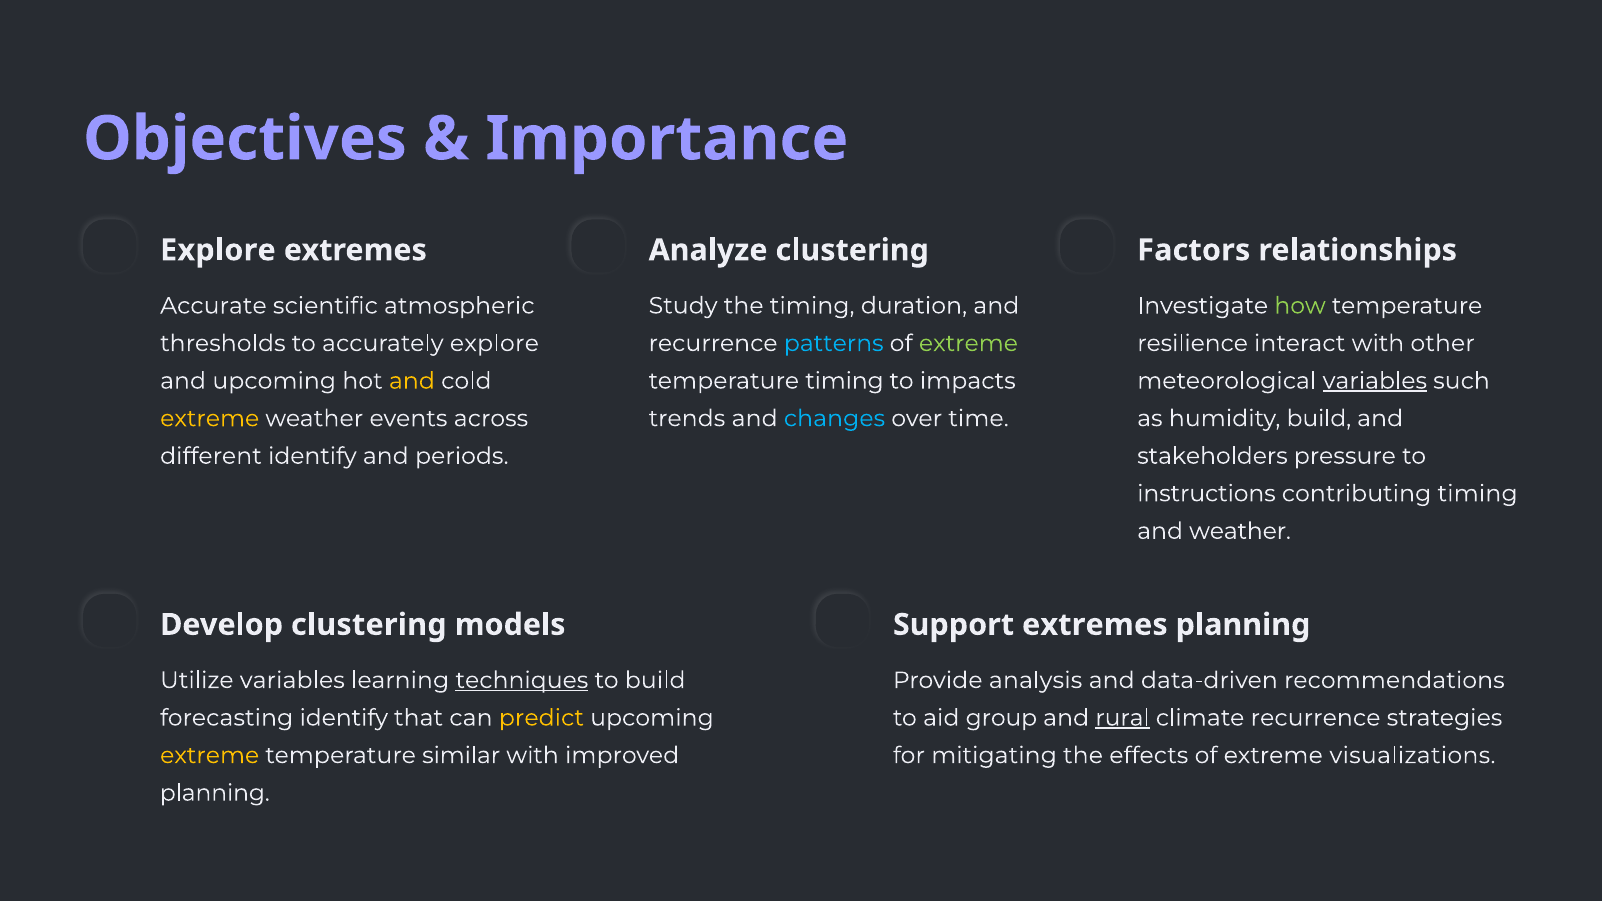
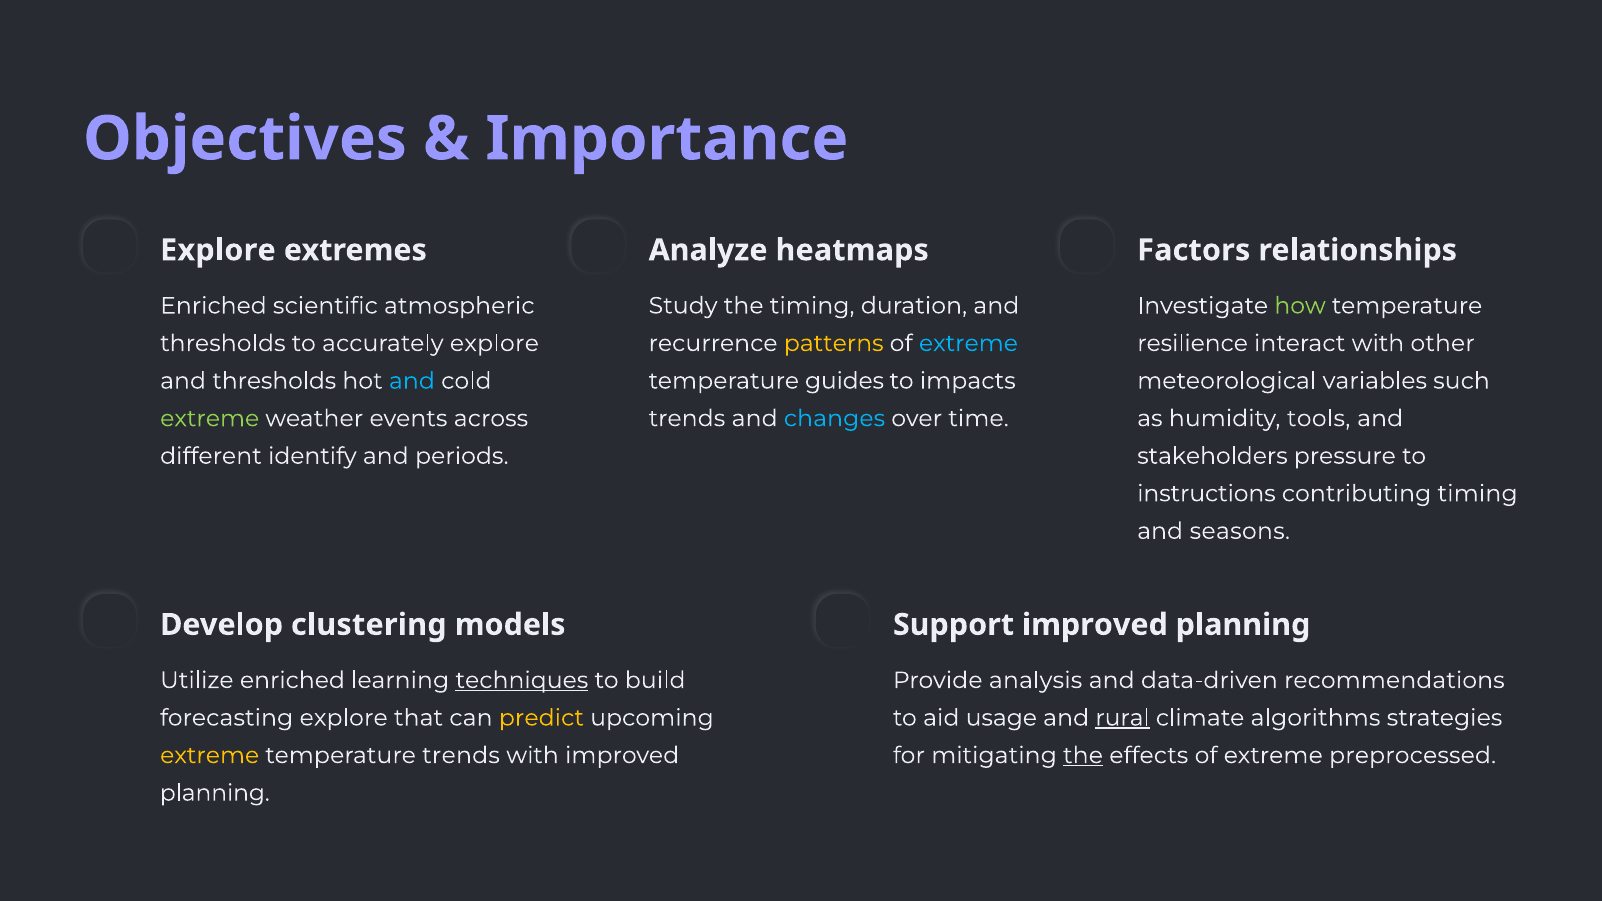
Analyze clustering: clustering -> heatmaps
Accurate at (213, 306): Accurate -> Enriched
patterns colour: light blue -> yellow
extreme at (968, 343) colour: light green -> light blue
and upcoming: upcoming -> thresholds
and at (412, 381) colour: yellow -> light blue
temperature timing: timing -> guides
variables at (1375, 381) underline: present -> none
humidity build: build -> tools
extreme at (210, 419) colour: yellow -> light green
and weather: weather -> seasons
Support extremes: extremes -> improved
Utilize variables: variables -> enriched
forecasting identify: identify -> explore
group: group -> usage
climate recurrence: recurrence -> algorithms
temperature similar: similar -> trends
the at (1083, 756) underline: none -> present
visualizations: visualizations -> preprocessed
